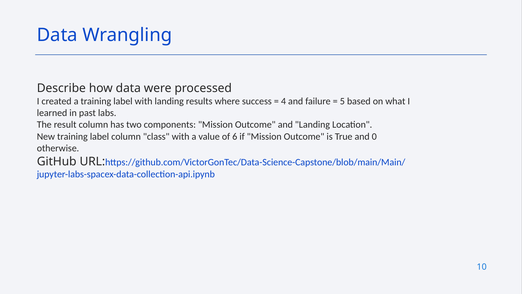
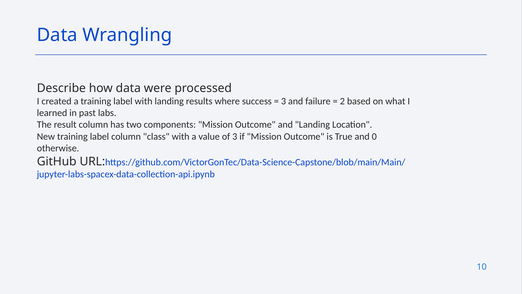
4 at (283, 101): 4 -> 3
5: 5 -> 2
of 6: 6 -> 3
